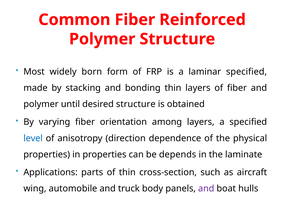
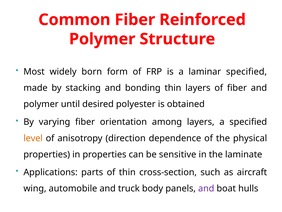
desired structure: structure -> polyester
level colour: blue -> orange
depends: depends -> sensitive
